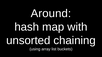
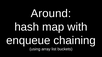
unsorted: unsorted -> enqueue
